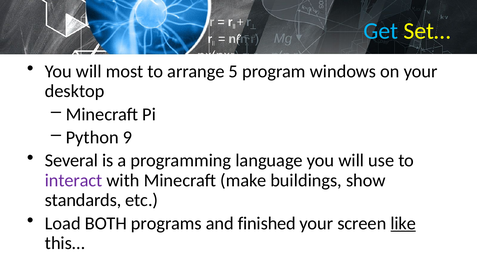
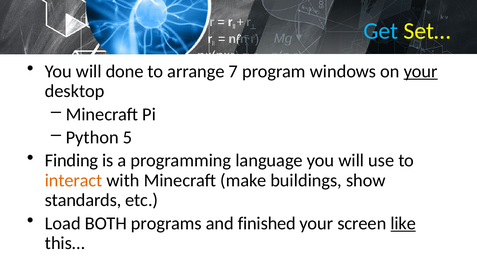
most: most -> done
5: 5 -> 7
your at (421, 71) underline: none -> present
9: 9 -> 5
Several: Several -> Finding
interact colour: purple -> orange
